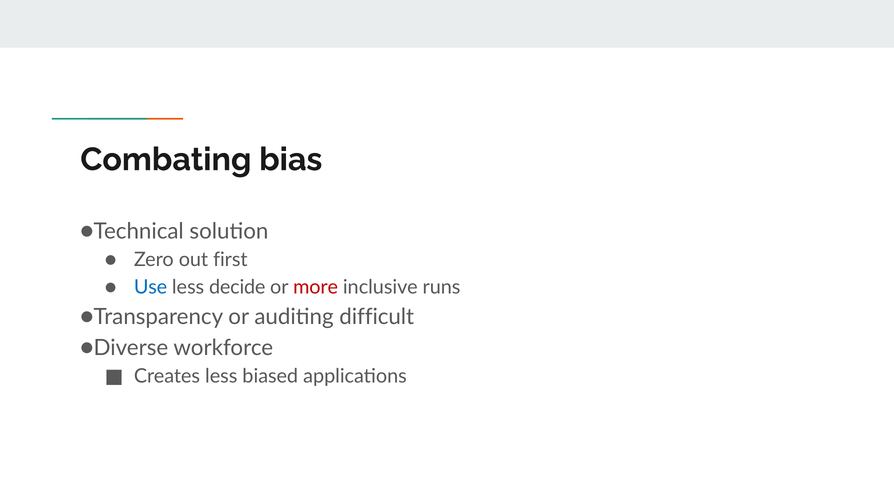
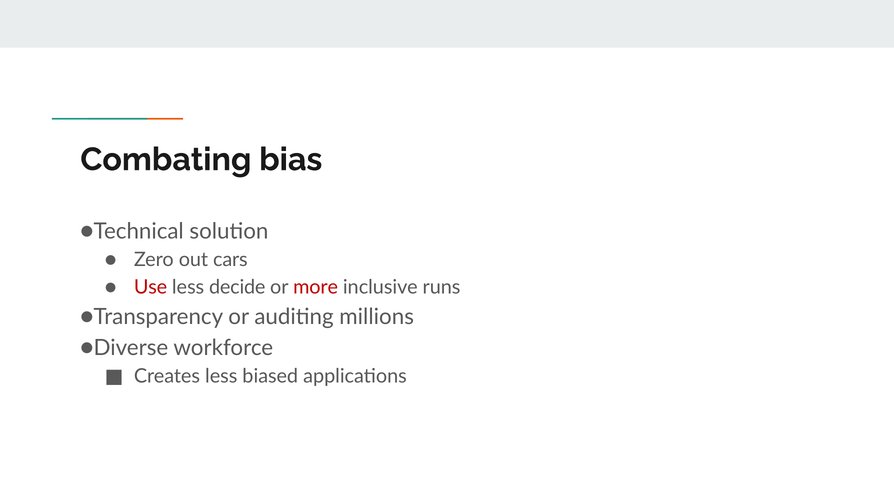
first: first -> cars
Use colour: blue -> red
difficult: difficult -> millions
